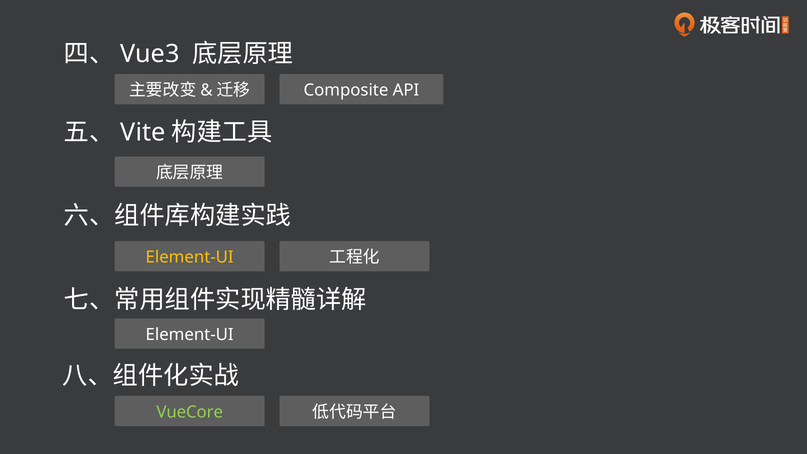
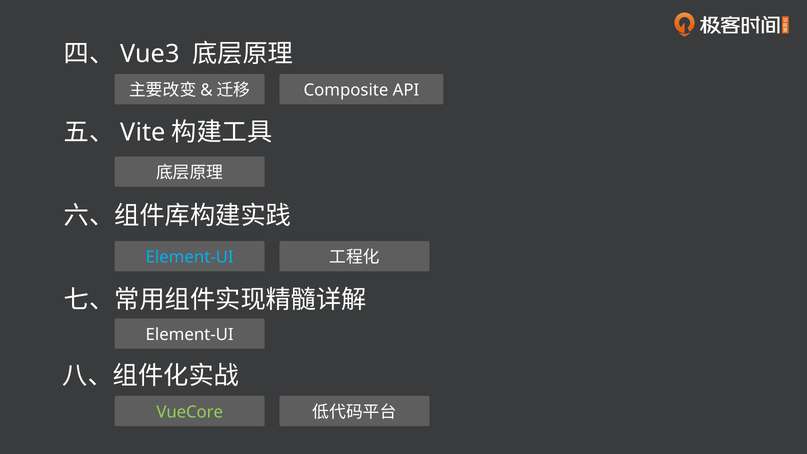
Element-UI at (190, 257) colour: yellow -> light blue
